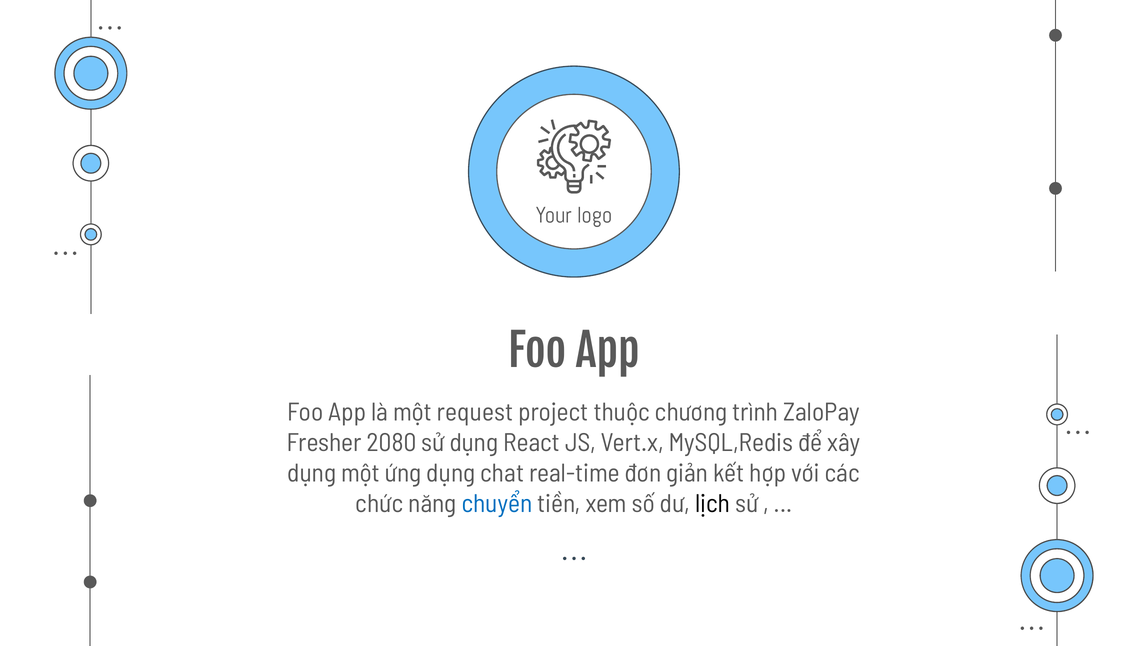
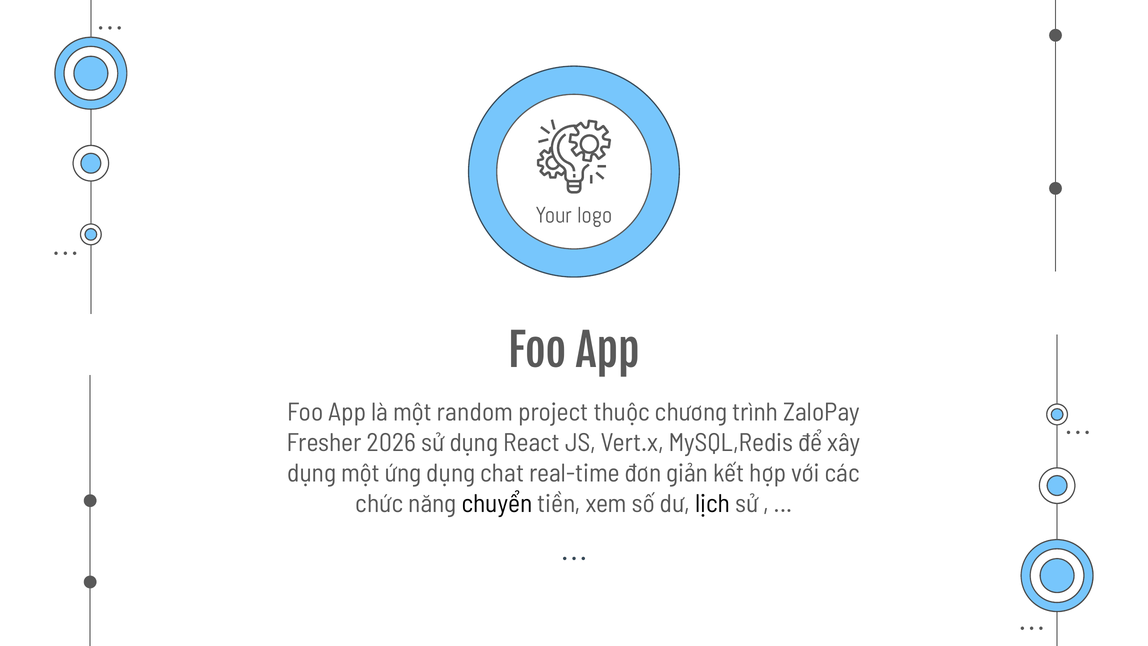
request: request -> random
2080: 2080 -> 2026
chuyển colour: blue -> black
